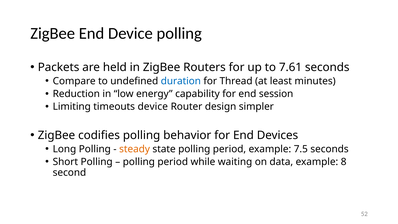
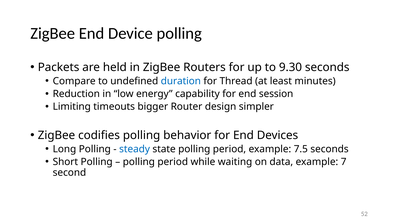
7.61: 7.61 -> 9.30
timeouts device: device -> bigger
steady colour: orange -> blue
8: 8 -> 7
